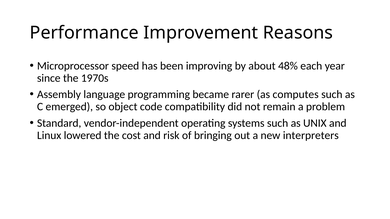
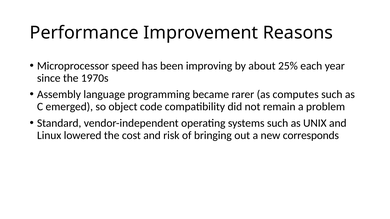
48%: 48% -> 25%
interpreters: interpreters -> corresponds
